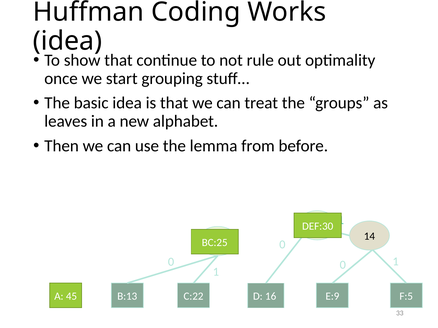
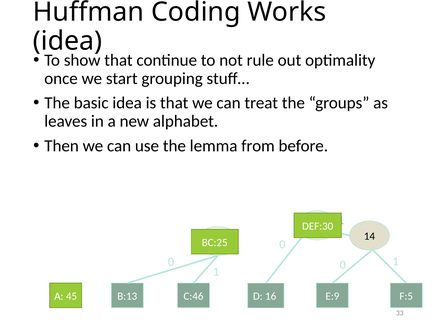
C:22: C:22 -> C:46
